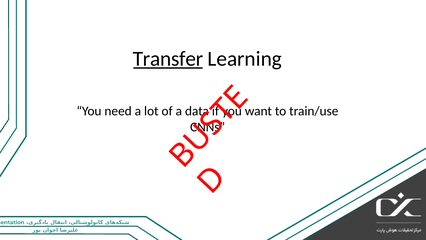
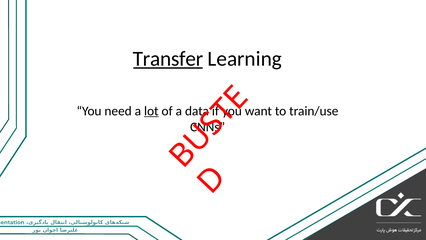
lot underline: none -> present
